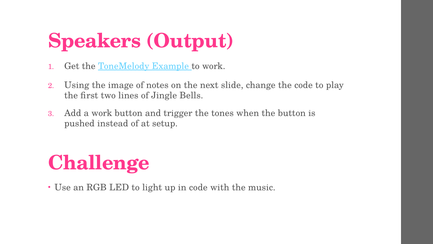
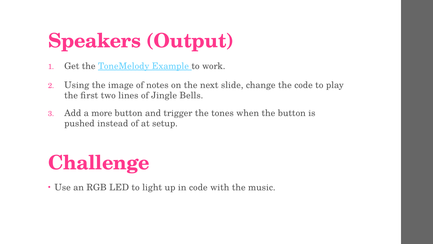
a work: work -> more
